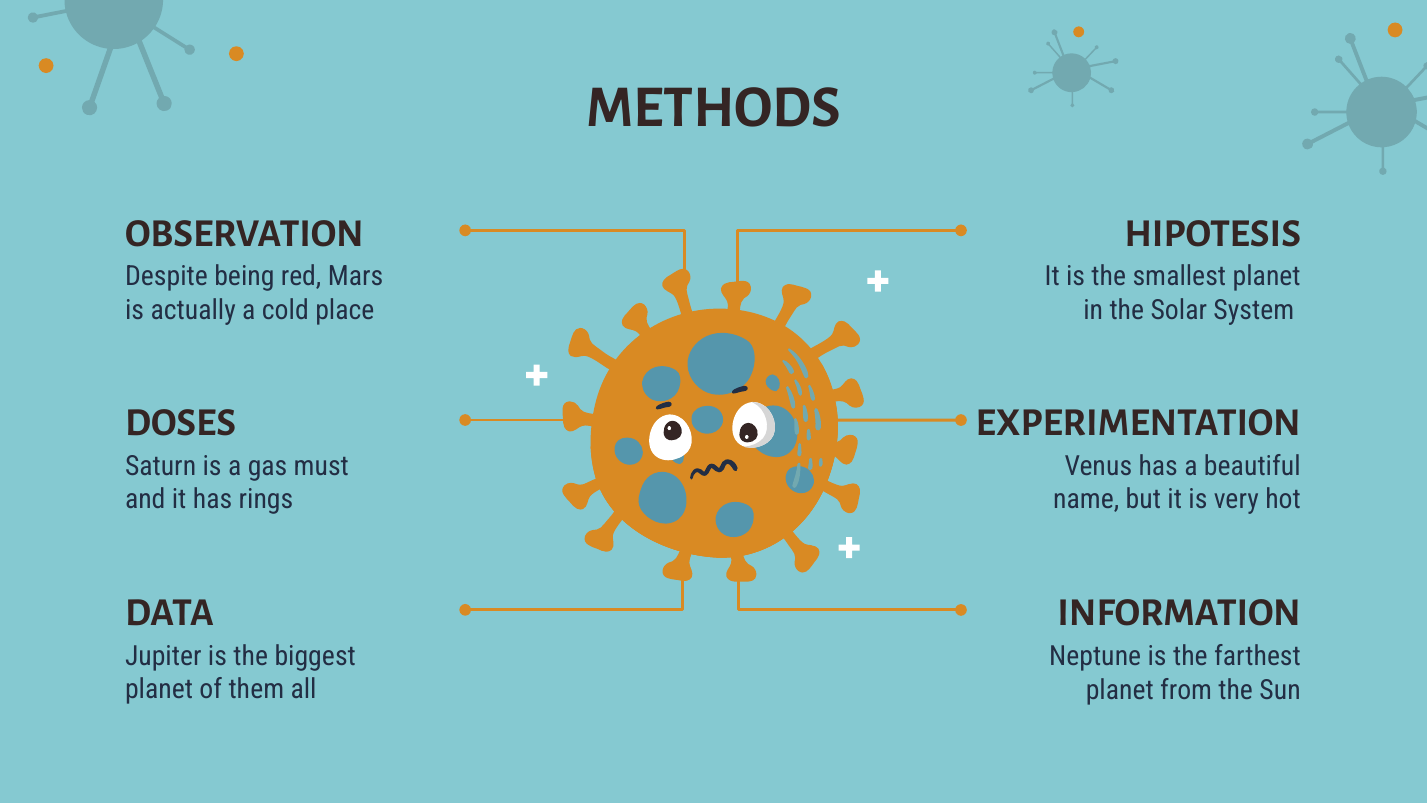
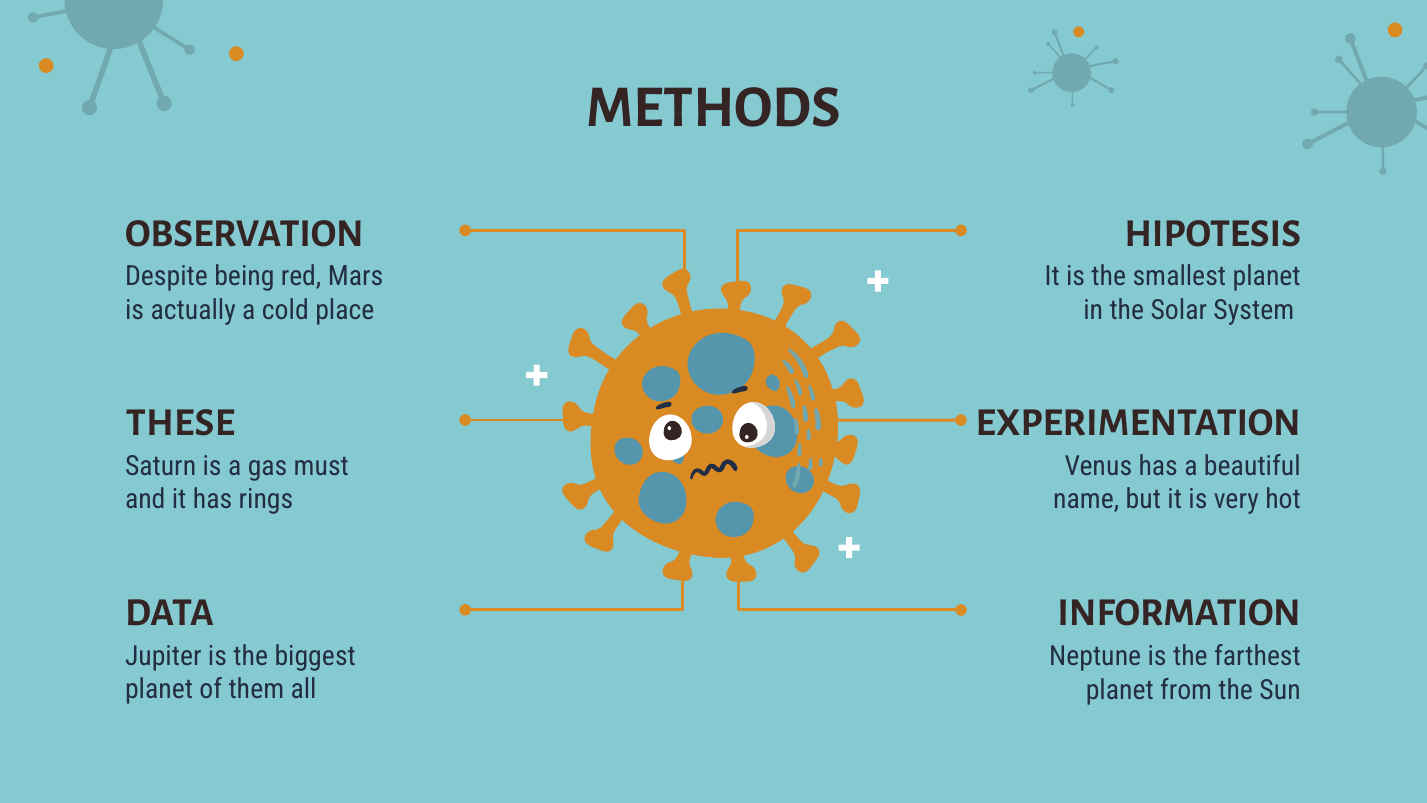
DOSES: DOSES -> THESE
